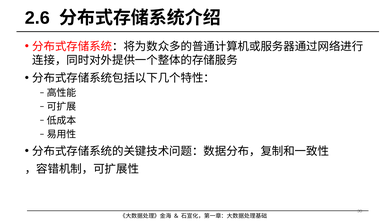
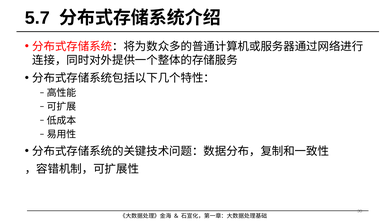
2.6: 2.6 -> 5.7
